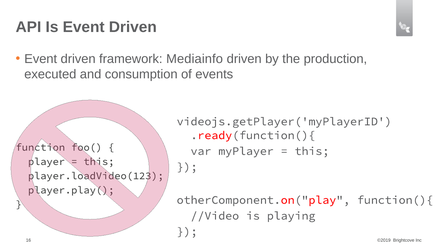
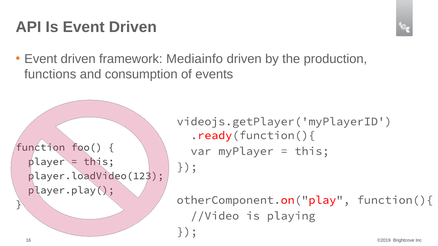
executed: executed -> functions
